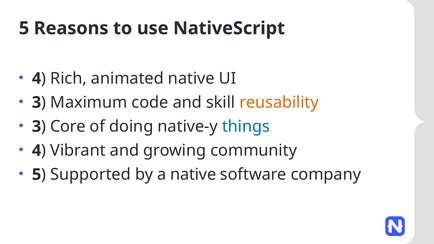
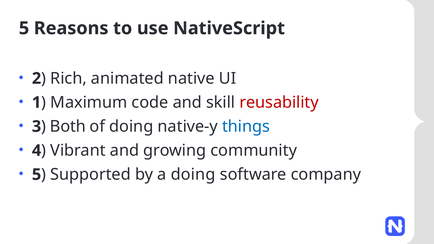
4 at (37, 78): 4 -> 2
3 at (37, 102): 3 -> 1
reusability colour: orange -> red
Core: Core -> Both
a native: native -> doing
